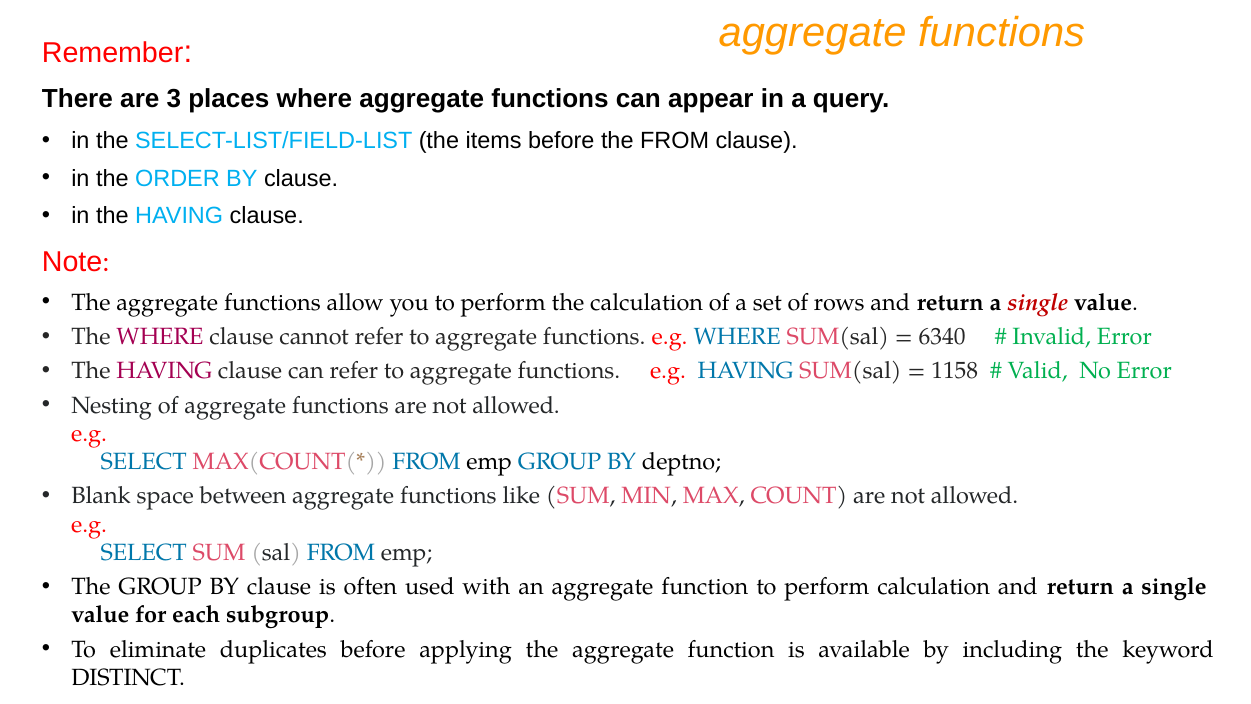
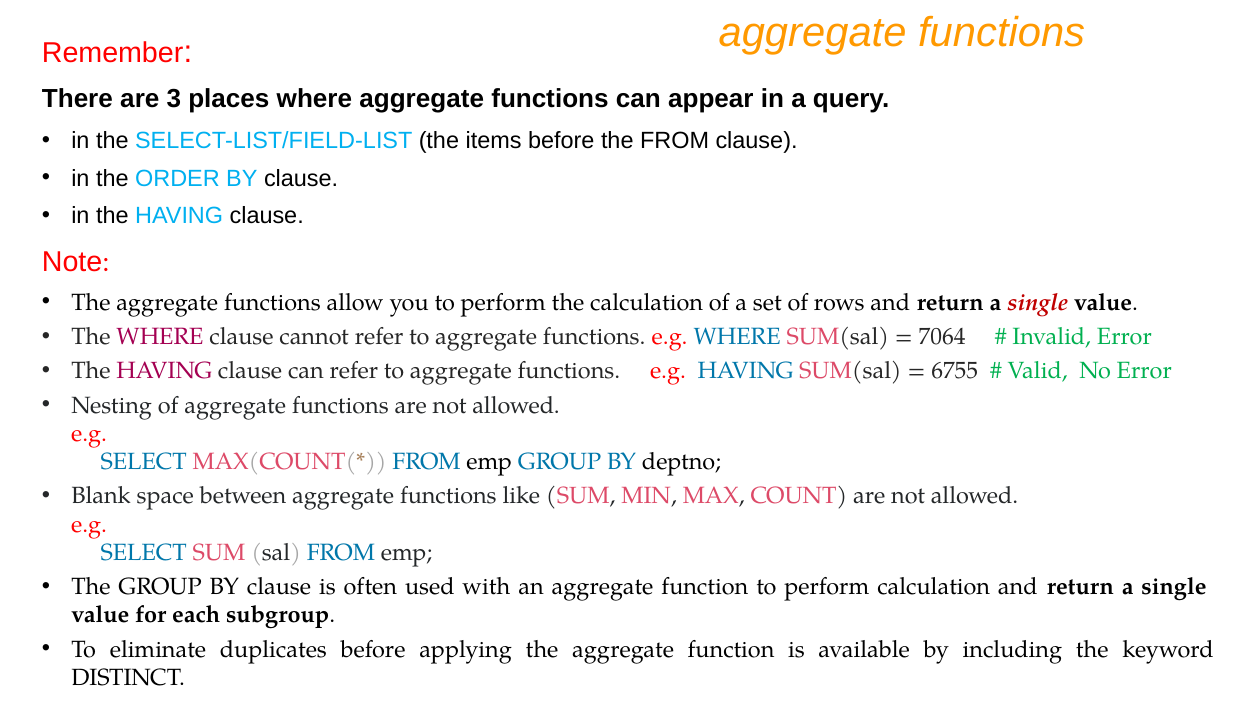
6340: 6340 -> 7064
1158: 1158 -> 6755
